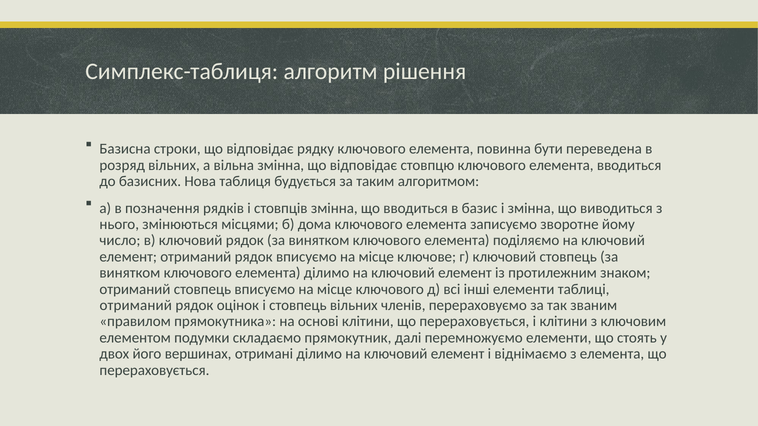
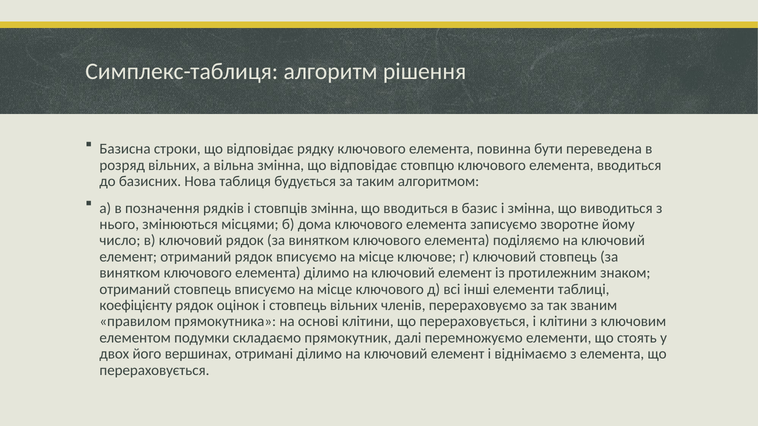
отриманий at (136, 306): отриманий -> коефіцієнту
